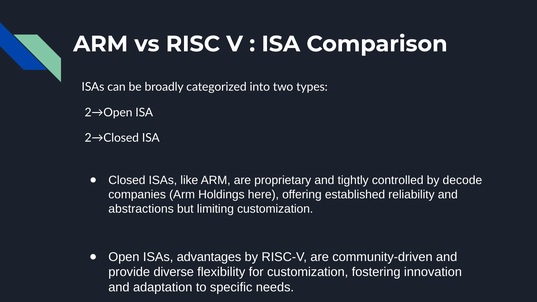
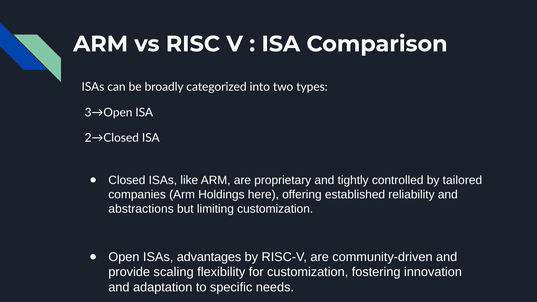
2→Open: 2→Open -> 3→Open
decode: decode -> tailored
diverse: diverse -> scaling
